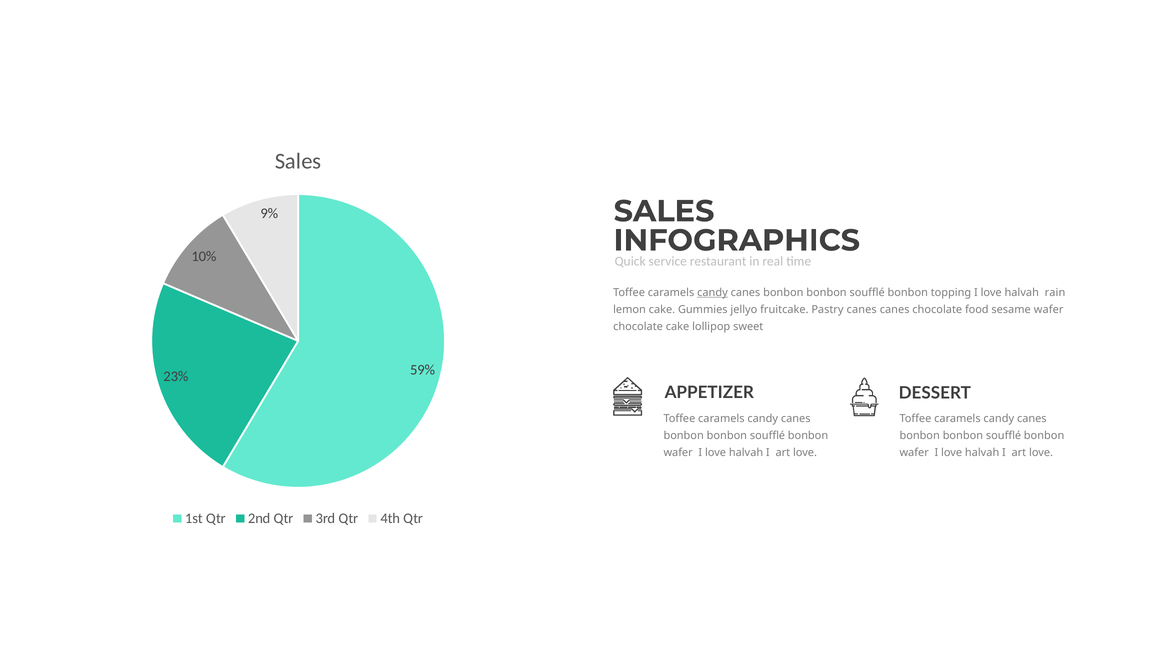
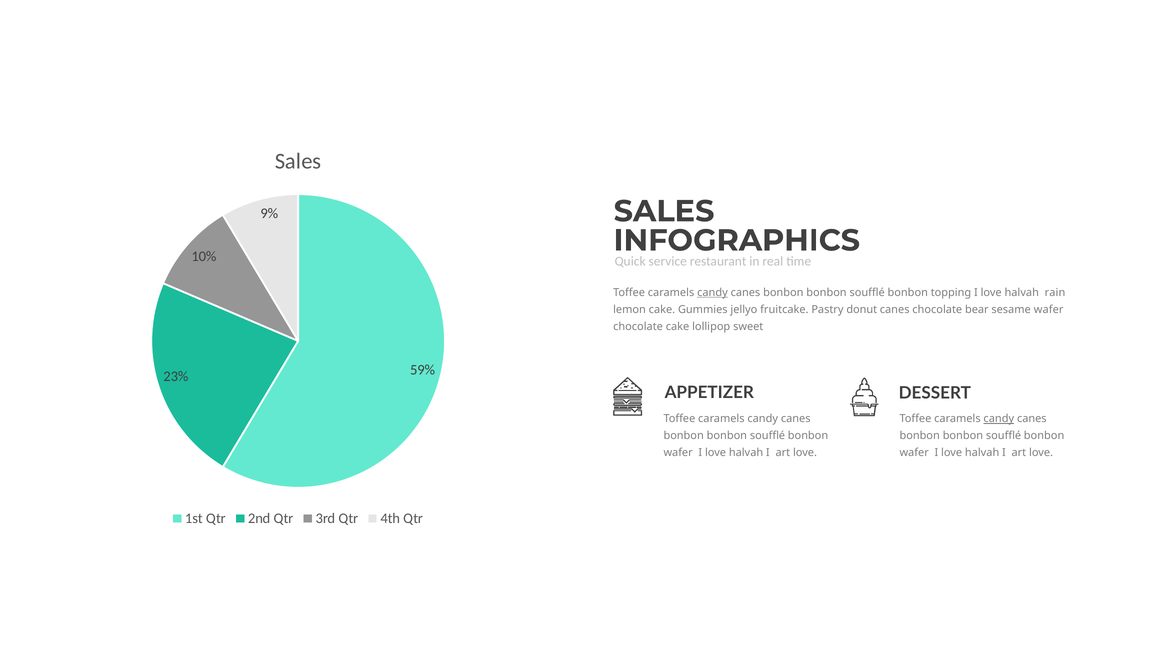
Pastry canes: canes -> donut
food: food -> bear
candy at (999, 419) underline: none -> present
